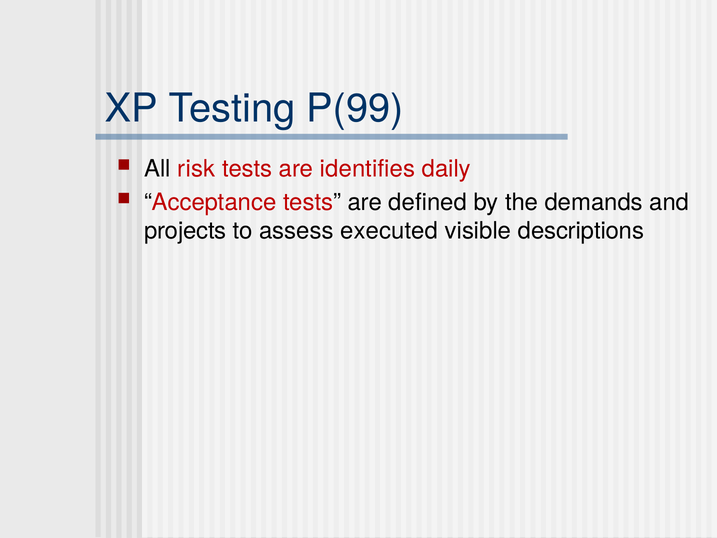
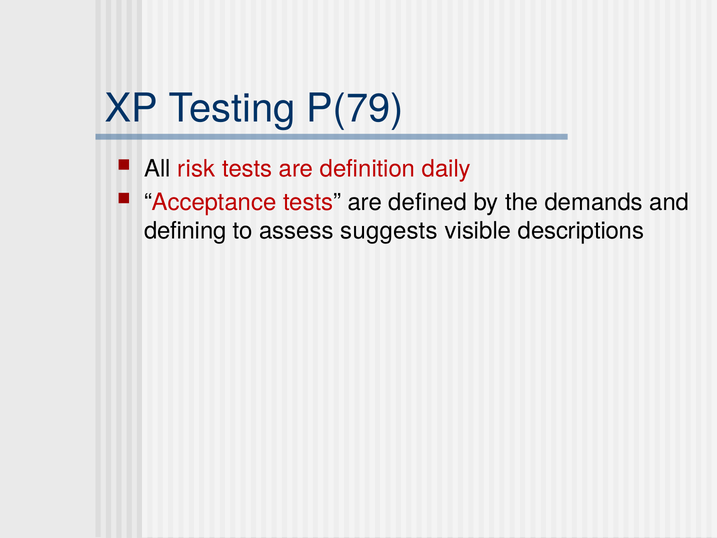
P(99: P(99 -> P(79
identifies: identifies -> definition
projects: projects -> defining
executed: executed -> suggests
